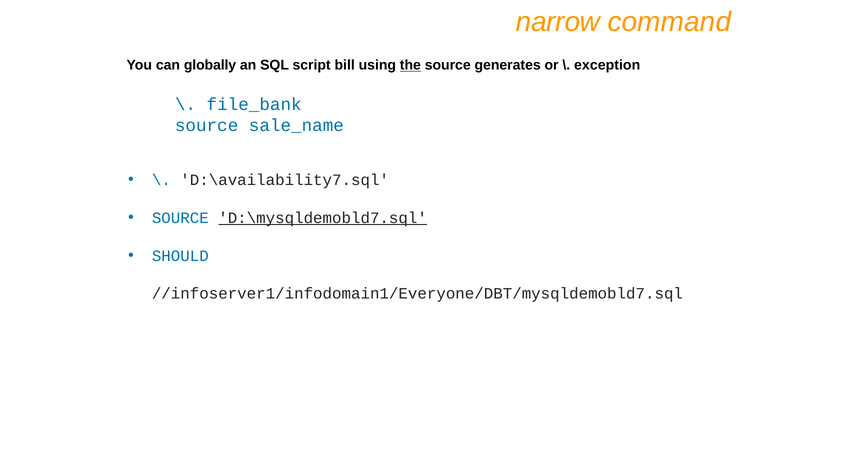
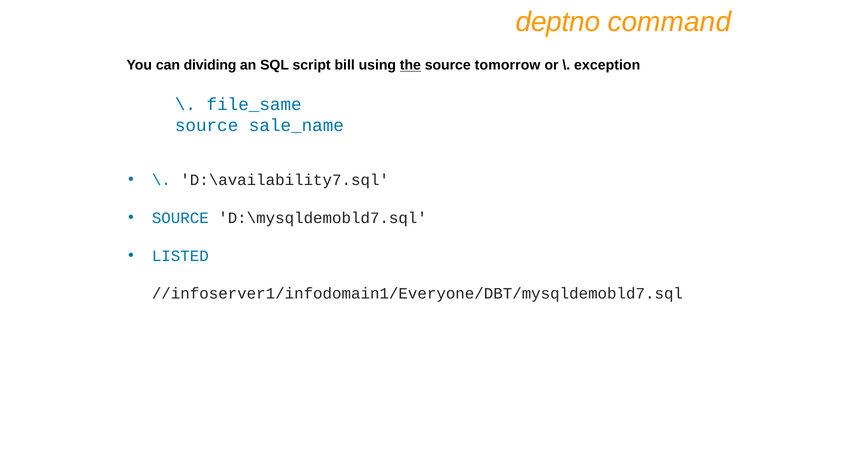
narrow: narrow -> deptno
globally: globally -> dividing
generates: generates -> tomorrow
file_bank: file_bank -> file_same
D:\mysqldemobld7.sql underline: present -> none
SHOULD: SHOULD -> LISTED
